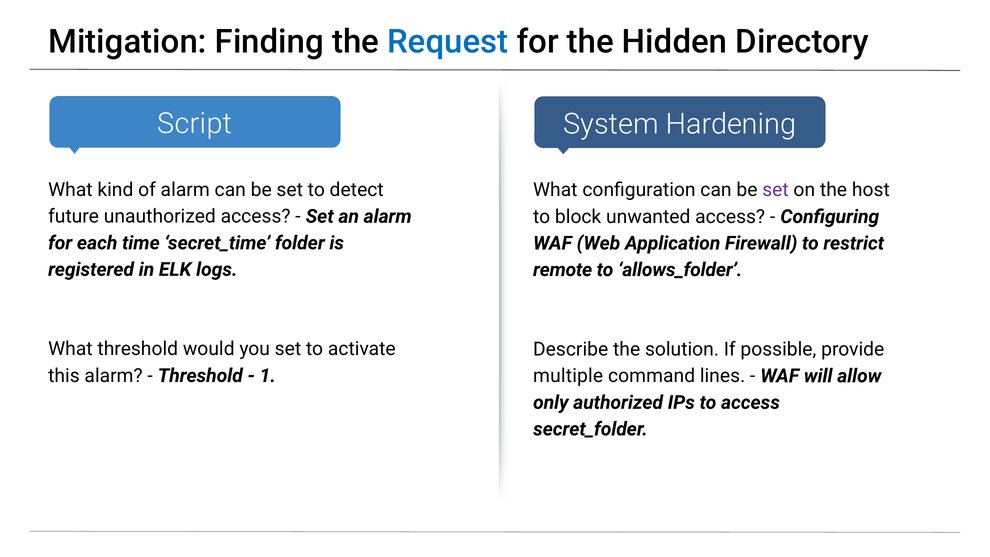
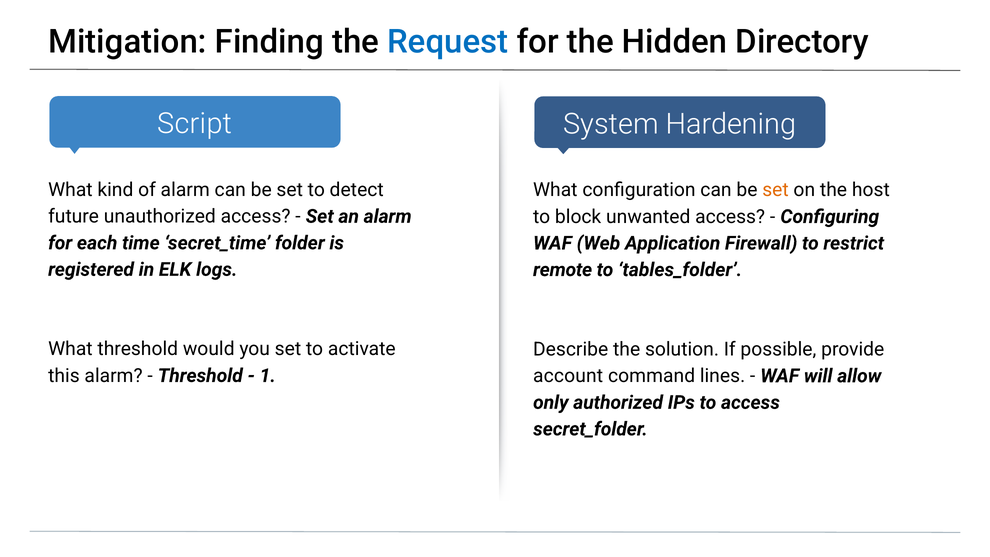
set at (775, 190) colour: purple -> orange
allows_folder: allows_folder -> tables_folder
multiple: multiple -> account
